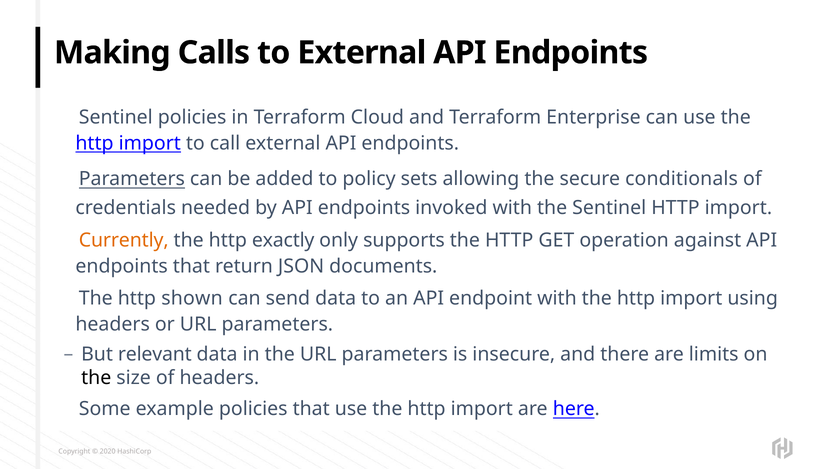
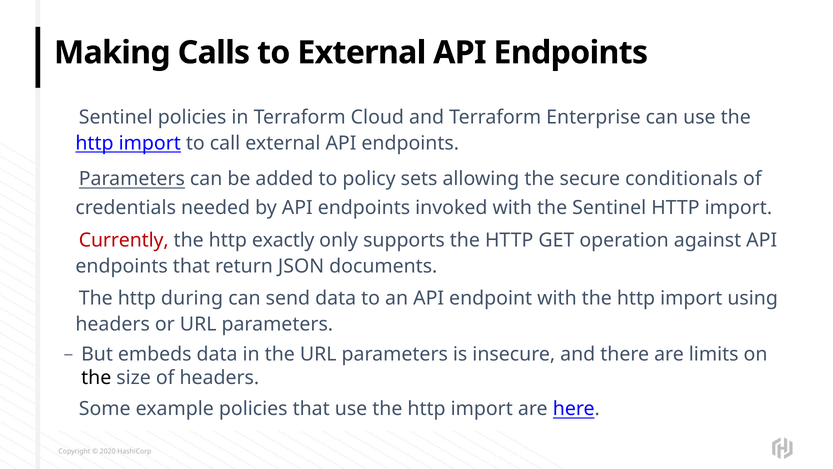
Currently colour: orange -> red
shown: shown -> during
relevant: relevant -> embeds
